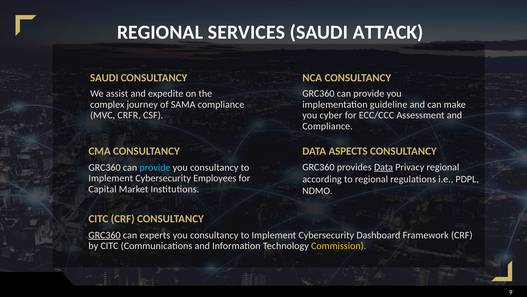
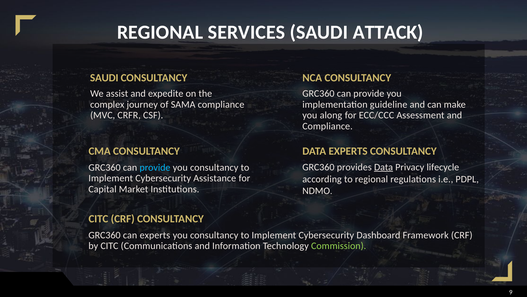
cyber: cyber -> along
DATA ASPECTS: ASPECTS -> EXPERTS
Privacy regional: regional -> lifecycle
Employees: Employees -> Assistance
GRC360 at (105, 235) underline: present -> none
Commission colour: yellow -> light green
